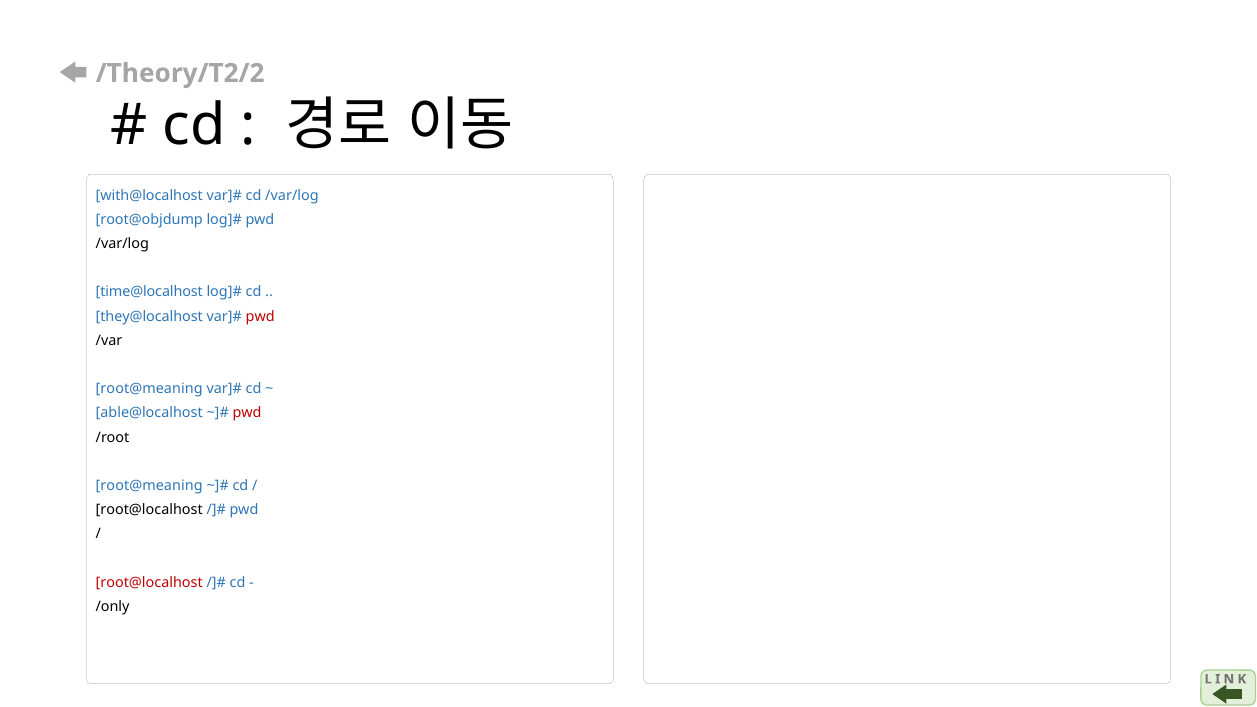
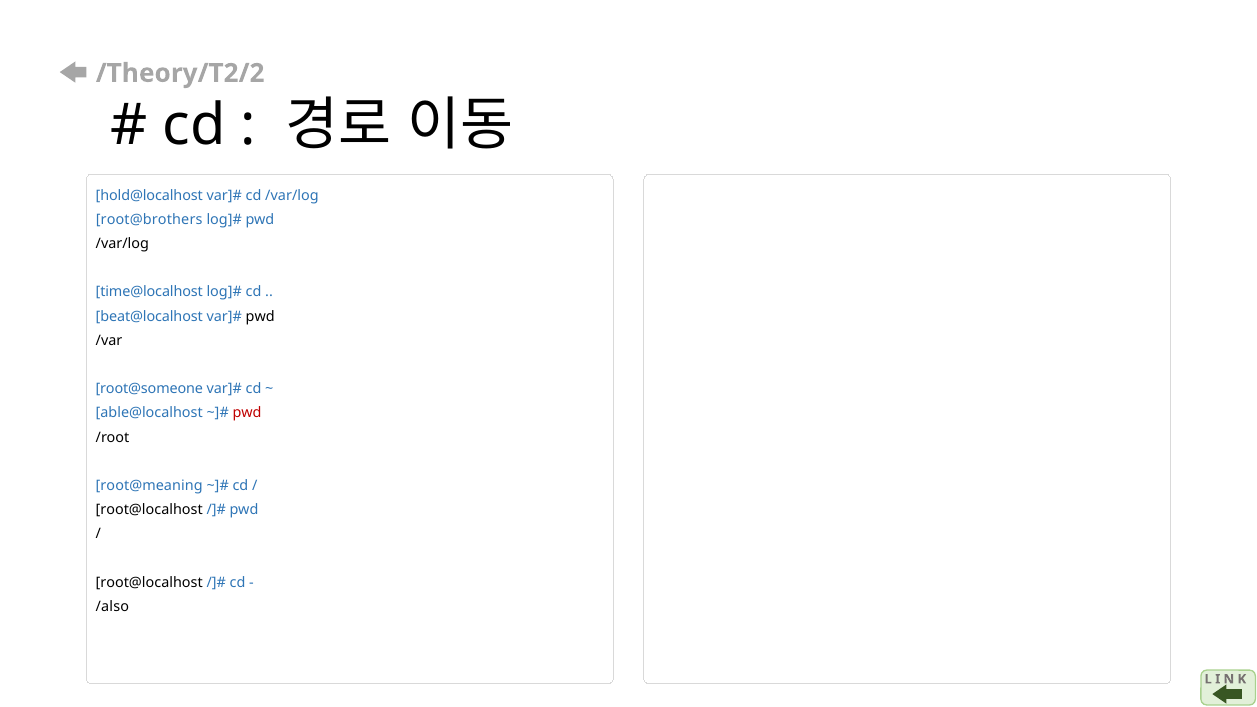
with@localhost: with@localhost -> hold@localhost
root@objdump: root@objdump -> root@brothers
they@localhost: they@localhost -> beat@localhost
pwd at (260, 316) colour: red -> black
root@meaning at (149, 389): root@meaning -> root@someone
root@localhost at (149, 583) colour: red -> black
/only: /only -> /also
